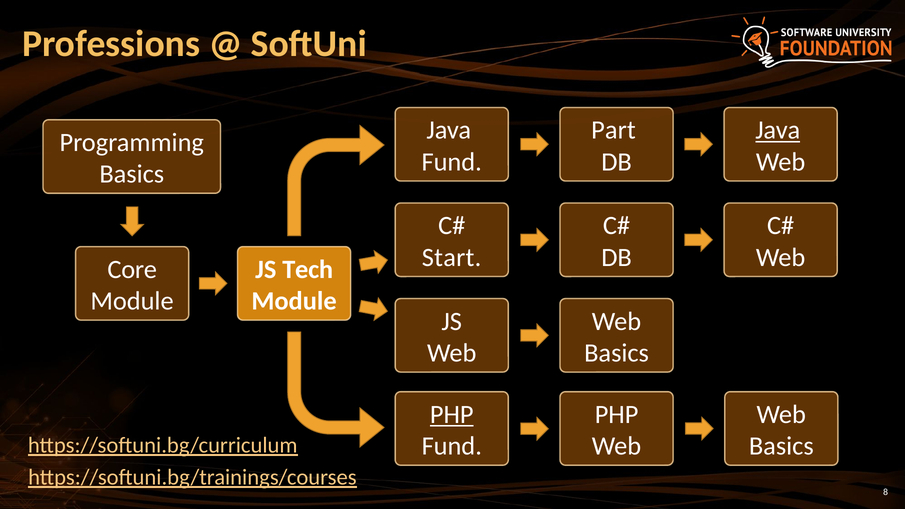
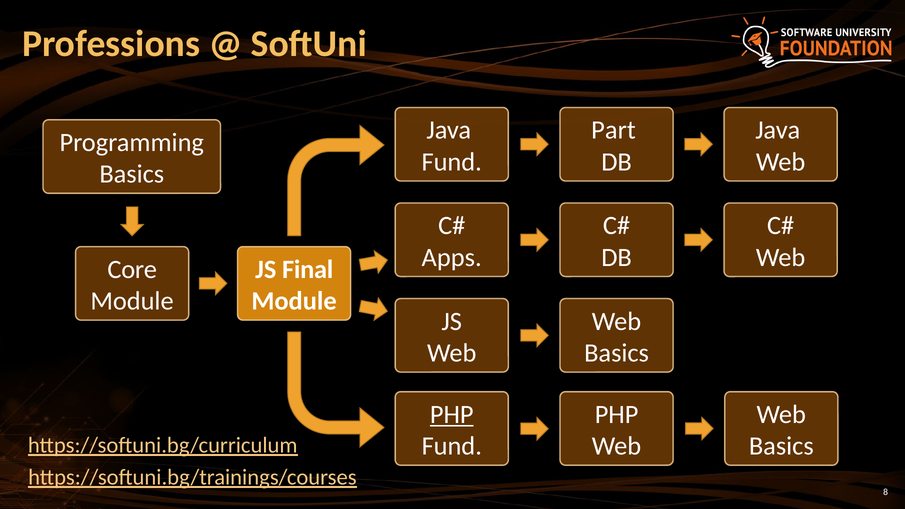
Java at (778, 130) underline: present -> none
Start: Start -> Apps
Tech: Tech -> Final
